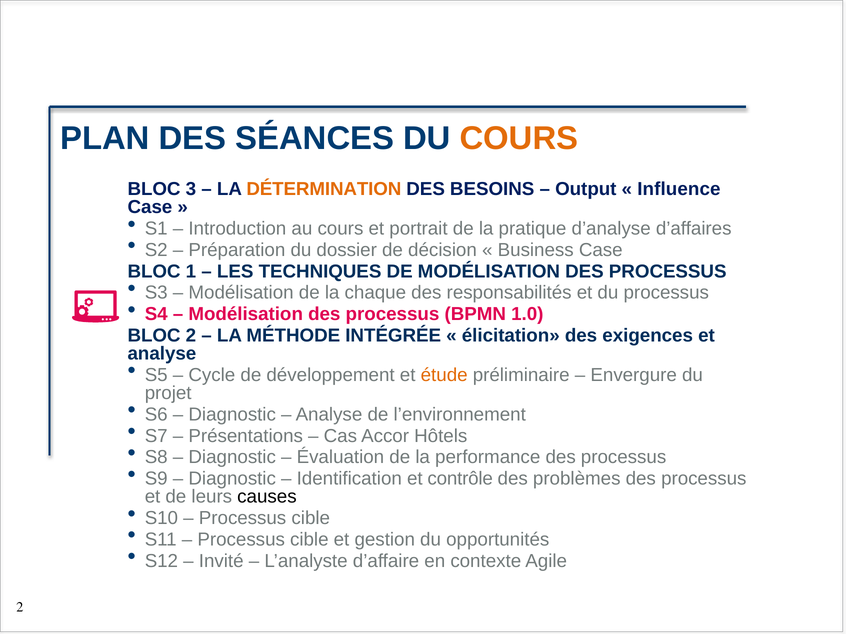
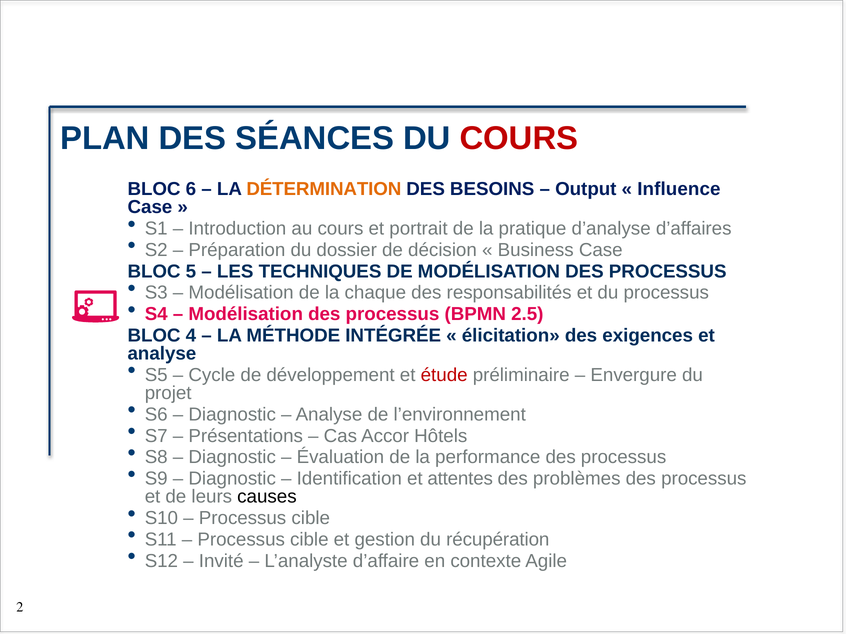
COURS at (519, 138) colour: orange -> red
3: 3 -> 6
1: 1 -> 5
1.0: 1.0 -> 2.5
BLOC 2: 2 -> 4
étude colour: orange -> red
contrôle: contrôle -> attentes
opportunités: opportunités -> récupération
